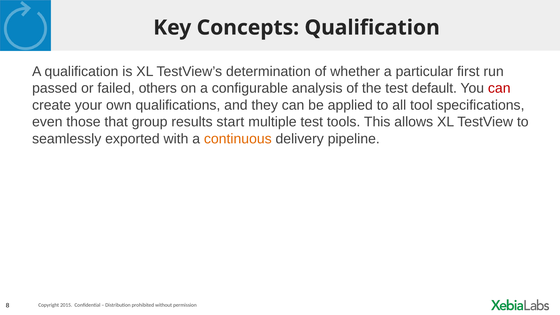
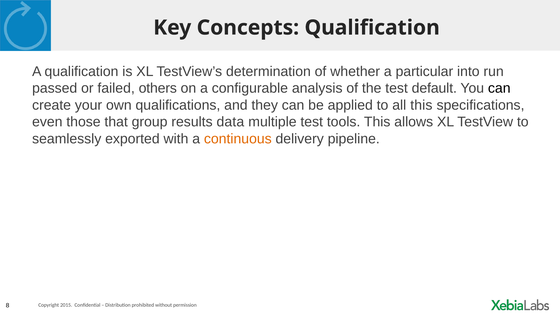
first: first -> into
can at (499, 88) colour: red -> black
all tool: tool -> this
start: start -> data
